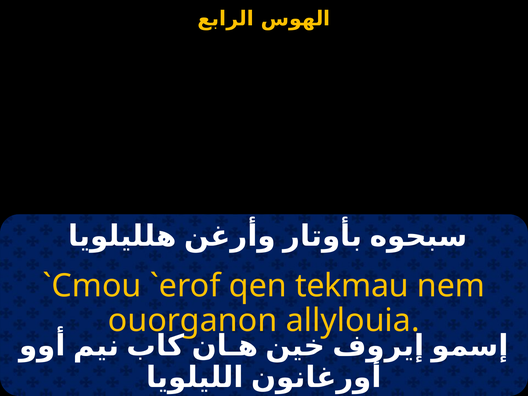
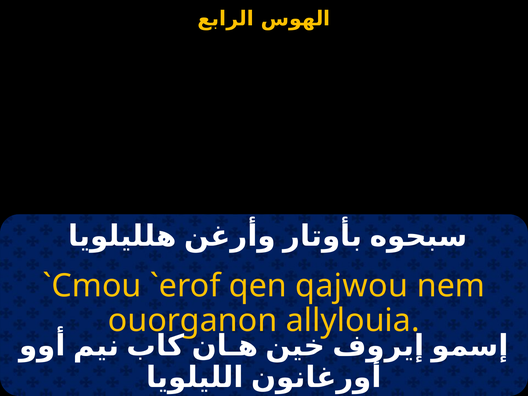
tekmau: tekmau -> qajwou
